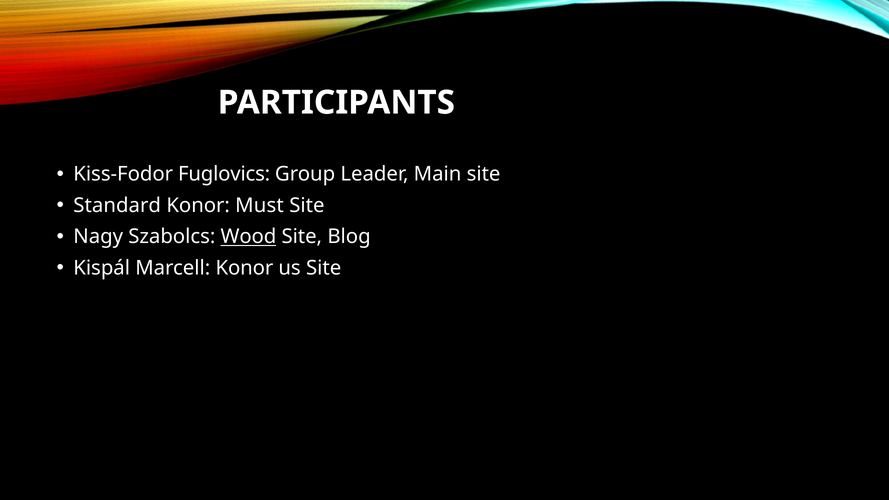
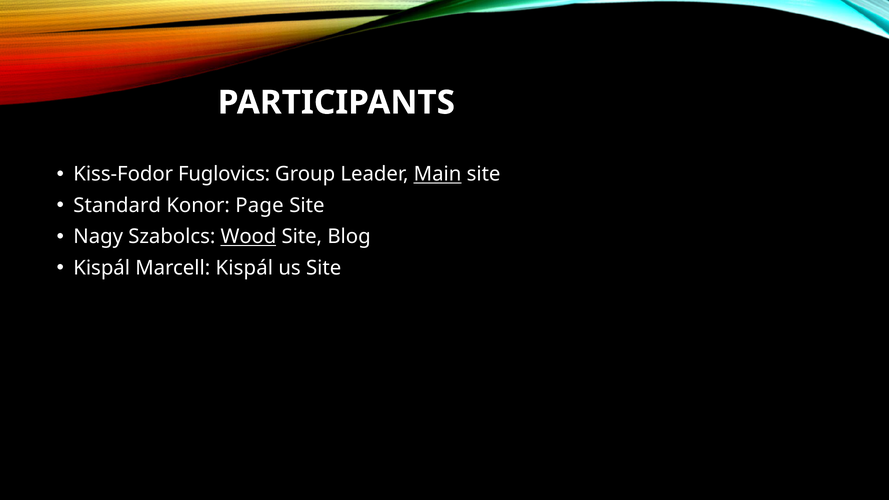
Main underline: none -> present
Must: Must -> Page
Marcell Konor: Konor -> Kispál
